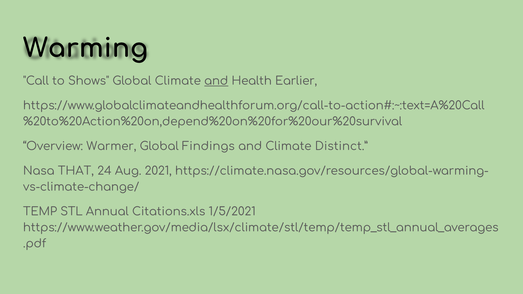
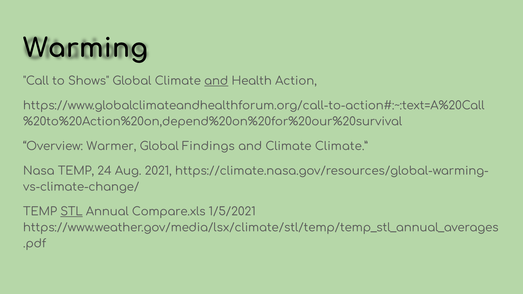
Earlier: Earlier -> Action
Climate Distinct: Distinct -> Climate
Nasa THAT: THAT -> TEMP
STL underline: none -> present
Citations.xls: Citations.xls -> Compare.xls
